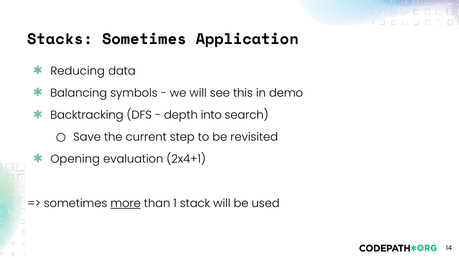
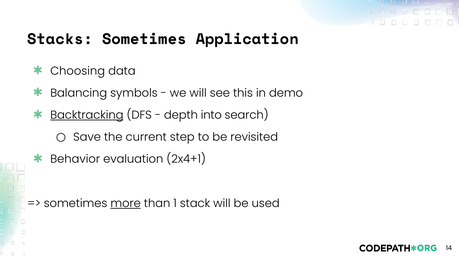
Reducing: Reducing -> Choosing
Backtracking underline: none -> present
Opening: Opening -> Behavior
